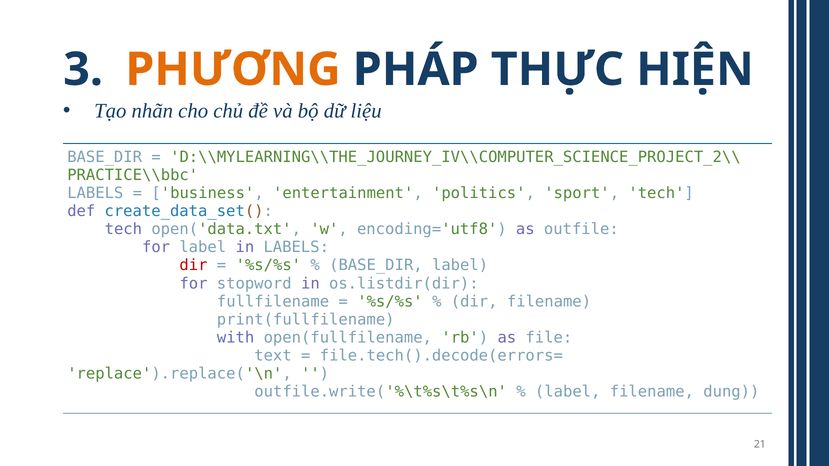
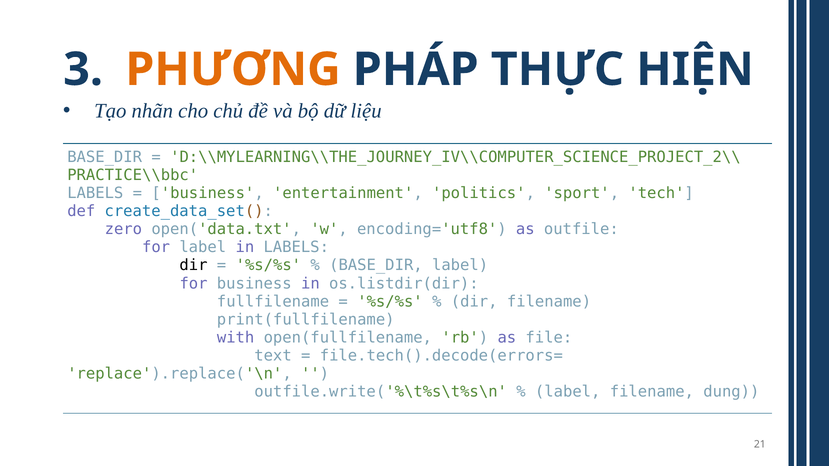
tech at (123, 229): tech -> zero
dir at (194, 266) colour: red -> black
for stopword: stopword -> business
